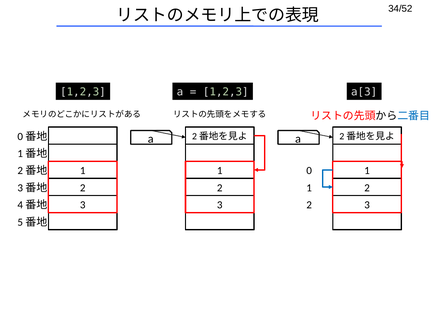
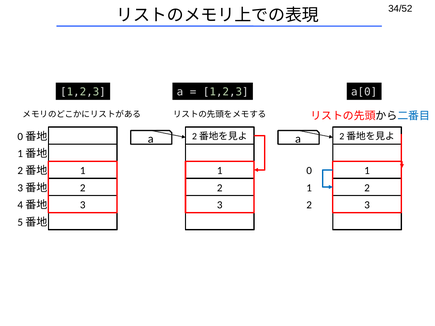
a[3: a[3 -> a[0
